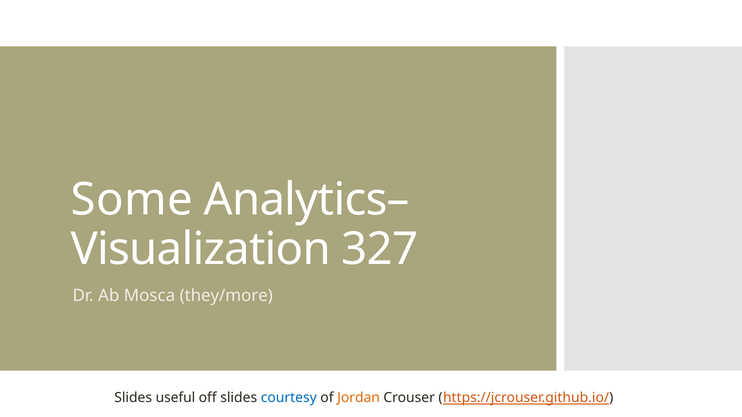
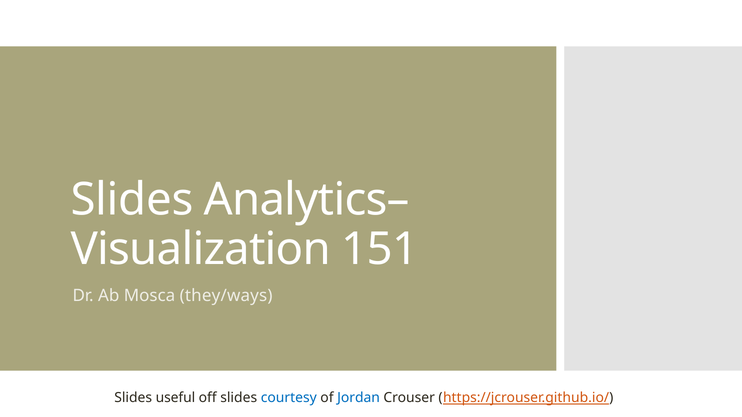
Some at (132, 200): Some -> Slides
327: 327 -> 151
they/more: they/more -> they/ways
Jordan colour: orange -> blue
